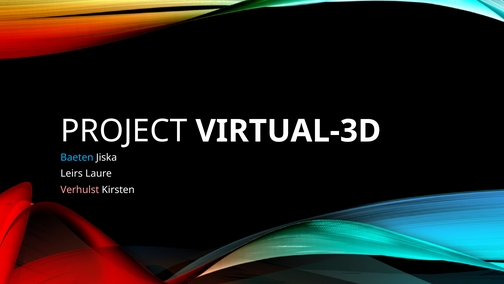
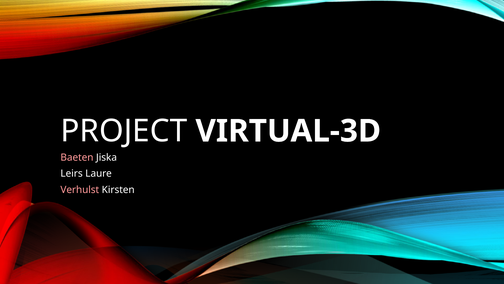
Baeten colour: light blue -> pink
